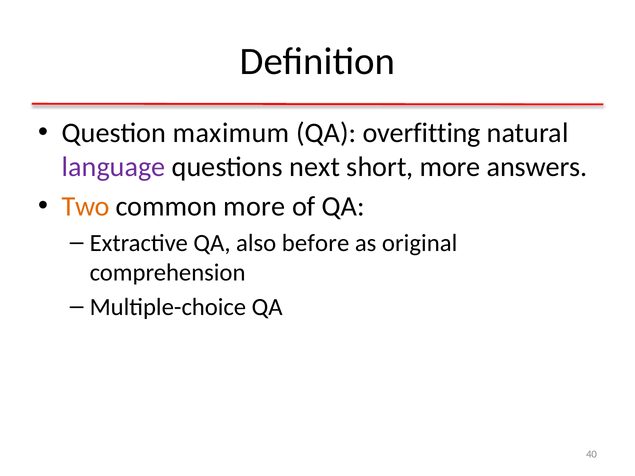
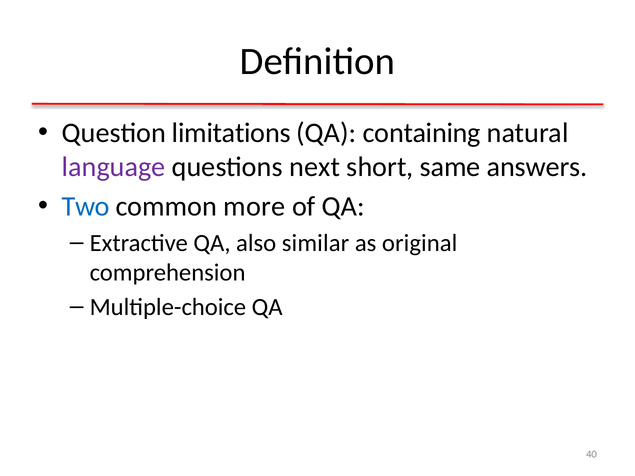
maximum: maximum -> limitations
overfitting: overfitting -> containing
short more: more -> same
Two colour: orange -> blue
before: before -> similar
